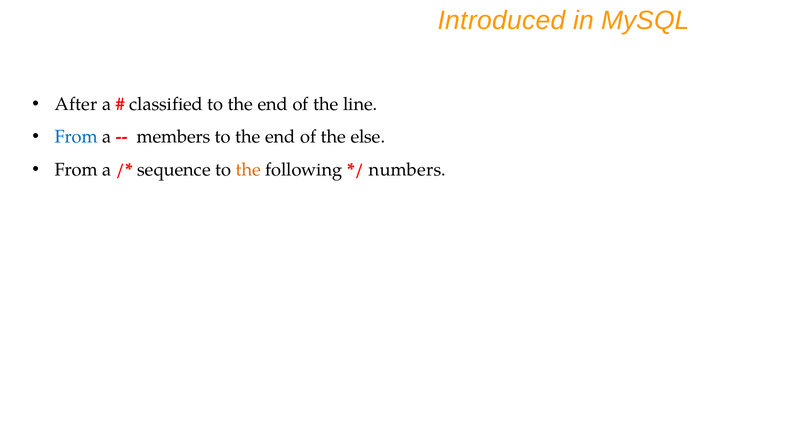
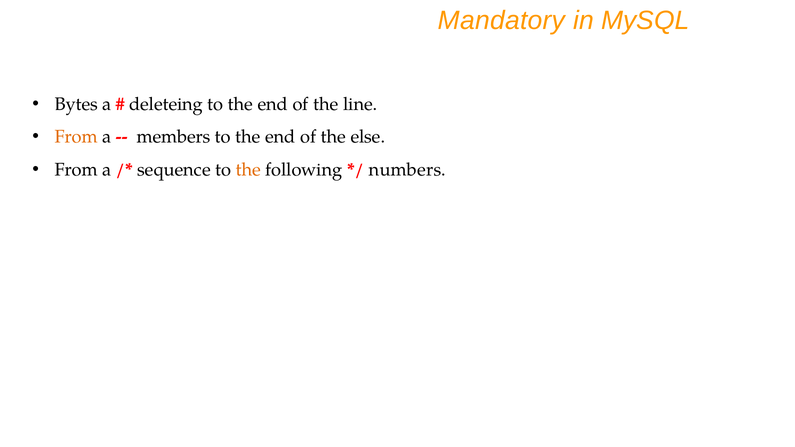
Introduced: Introduced -> Mandatory
After: After -> Bytes
classified: classified -> deleteing
From at (76, 137) colour: blue -> orange
